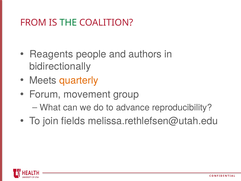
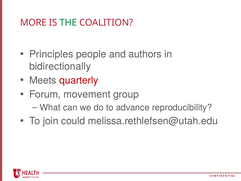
FROM: FROM -> MORE
Reagents: Reagents -> Principles
quarterly colour: orange -> red
fields: fields -> could
